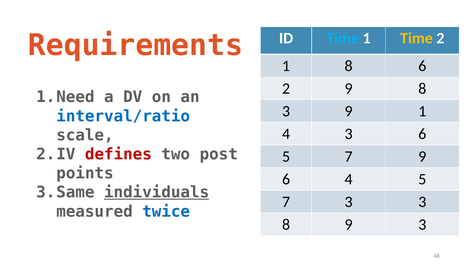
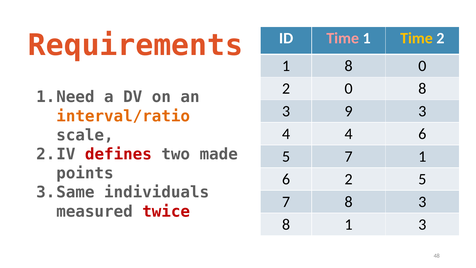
Time at (343, 38) colour: light blue -> pink
8 6: 6 -> 0
2 9: 9 -> 0
9 1: 1 -> 3
interval/ratio colour: blue -> orange
4 3: 3 -> 4
post: post -> made
7 9: 9 -> 1
6 4: 4 -> 2
individuals underline: present -> none
7 3: 3 -> 8
twice colour: blue -> red
8 9: 9 -> 1
